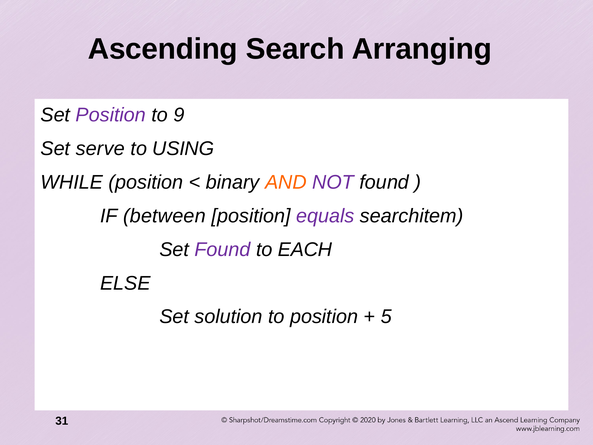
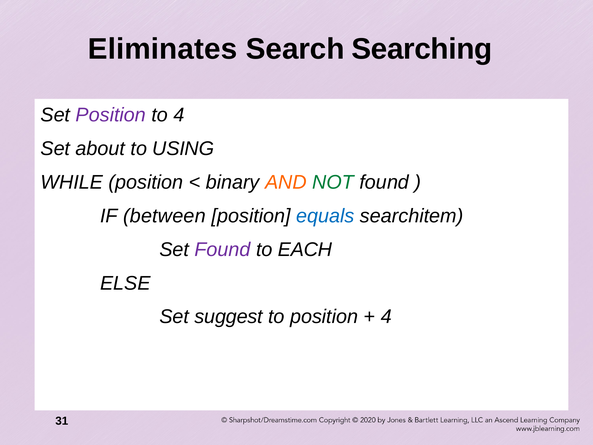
Ascending: Ascending -> Eliminates
Arranging: Arranging -> Searching
to 9: 9 -> 4
serve: serve -> about
NOT colour: purple -> green
equals colour: purple -> blue
solution: solution -> suggest
5 at (386, 317): 5 -> 4
